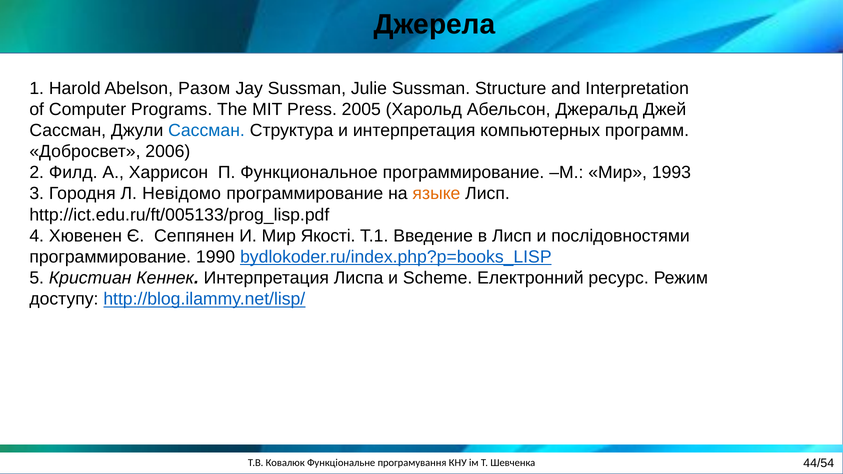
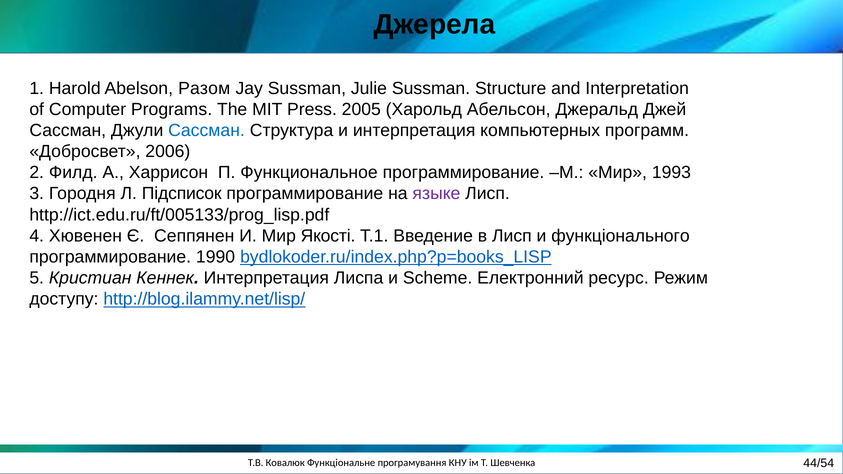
Невідомо: Невідомо -> Підсписок
языке colour: orange -> purple
послідовностями: послідовностями -> функціонального
